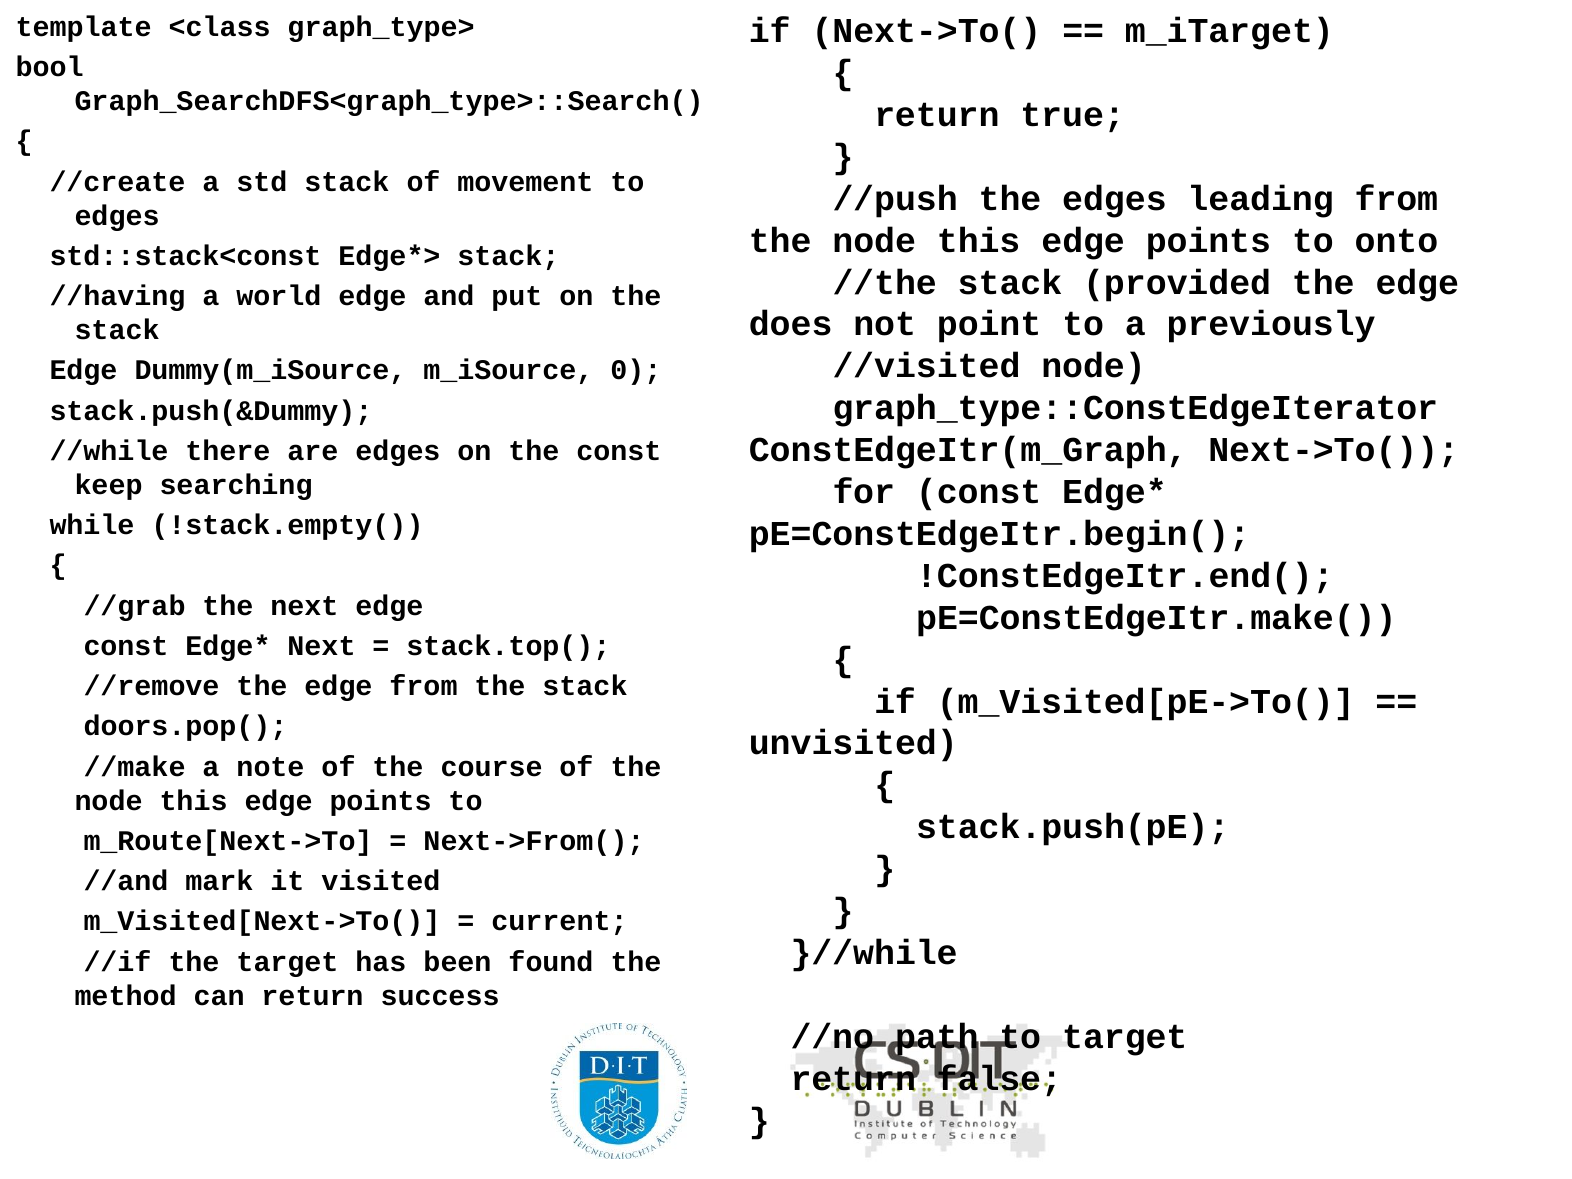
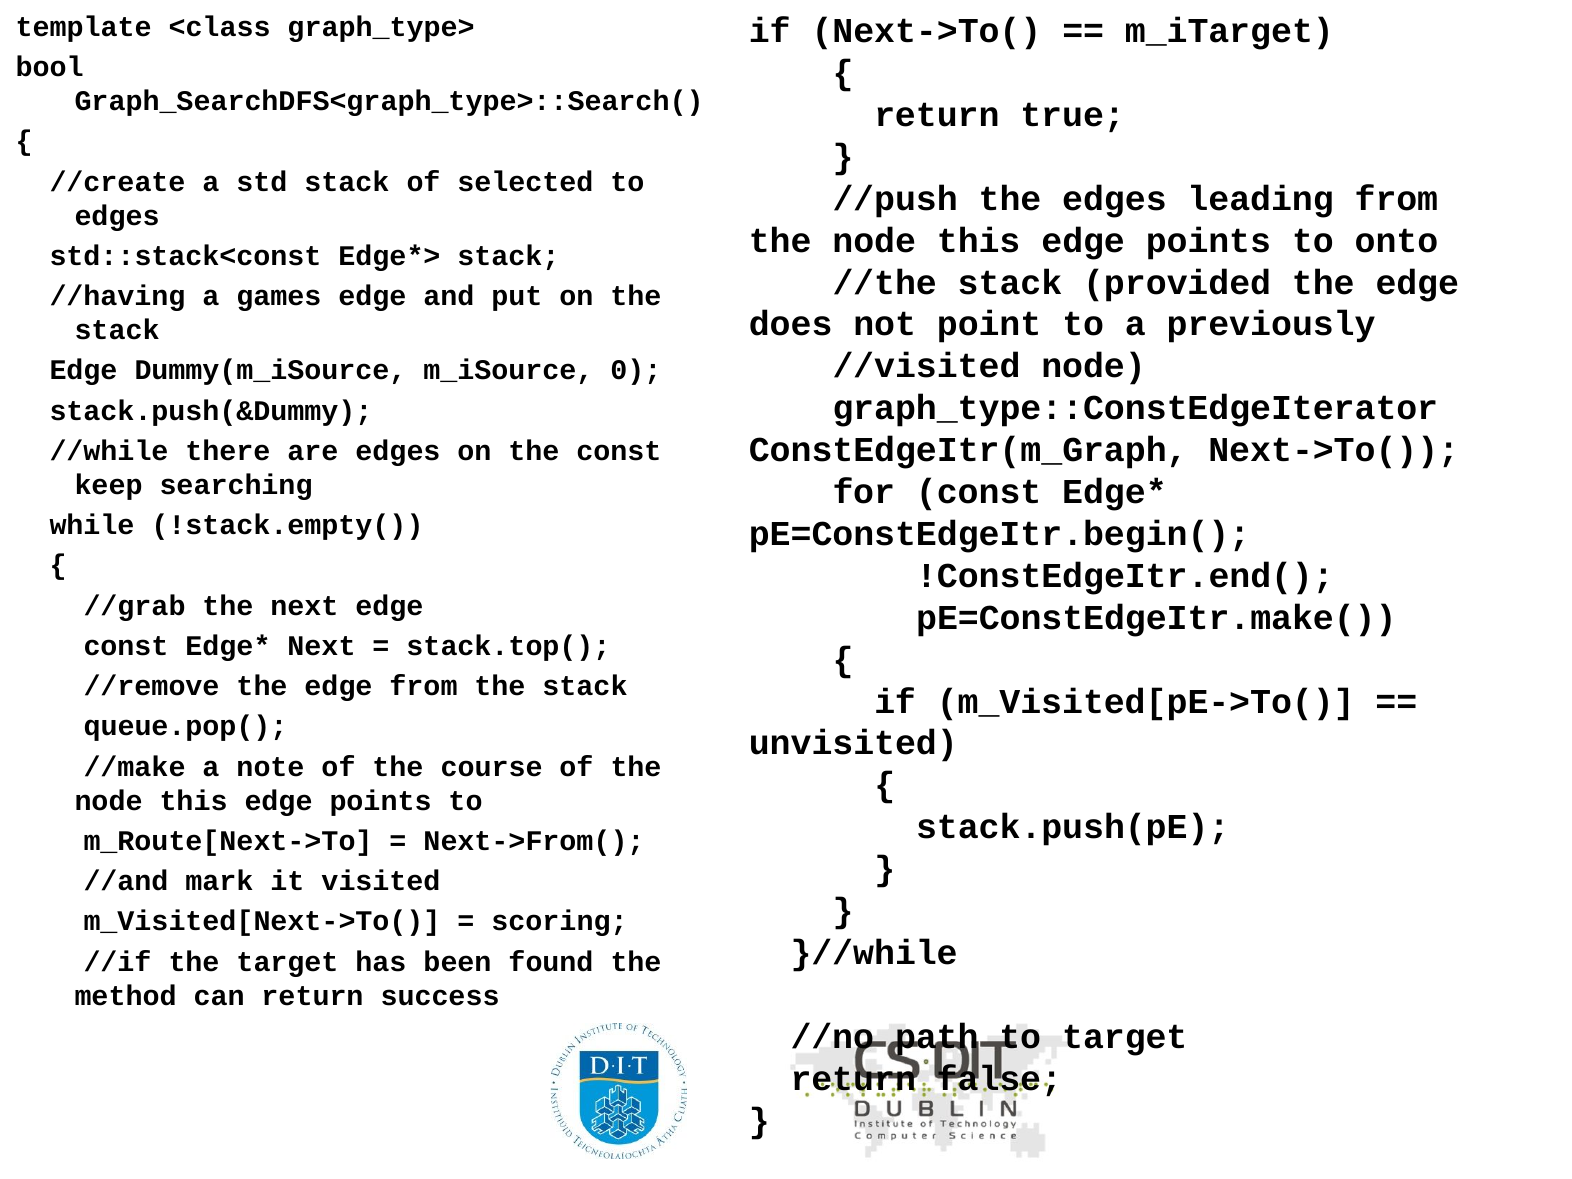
movement: movement -> selected
world: world -> games
doors.pop(: doors.pop( -> queue.pop(
current: current -> scoring
